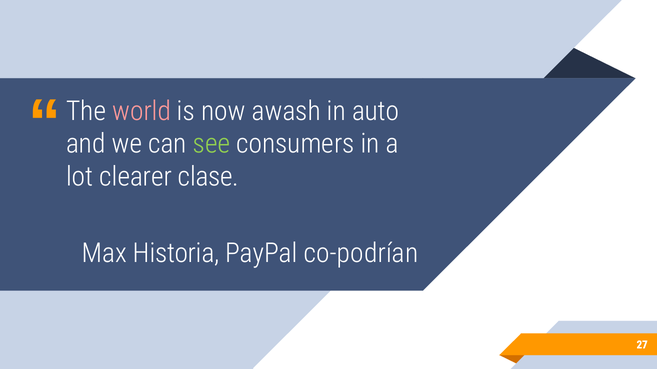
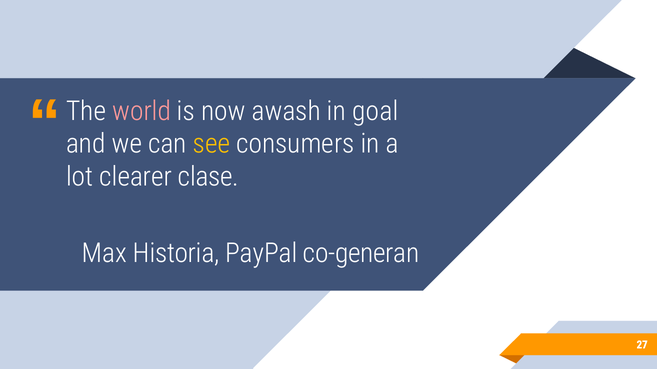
auto: auto -> goal
see colour: light green -> yellow
co-podrían: co-podrían -> co-generan
